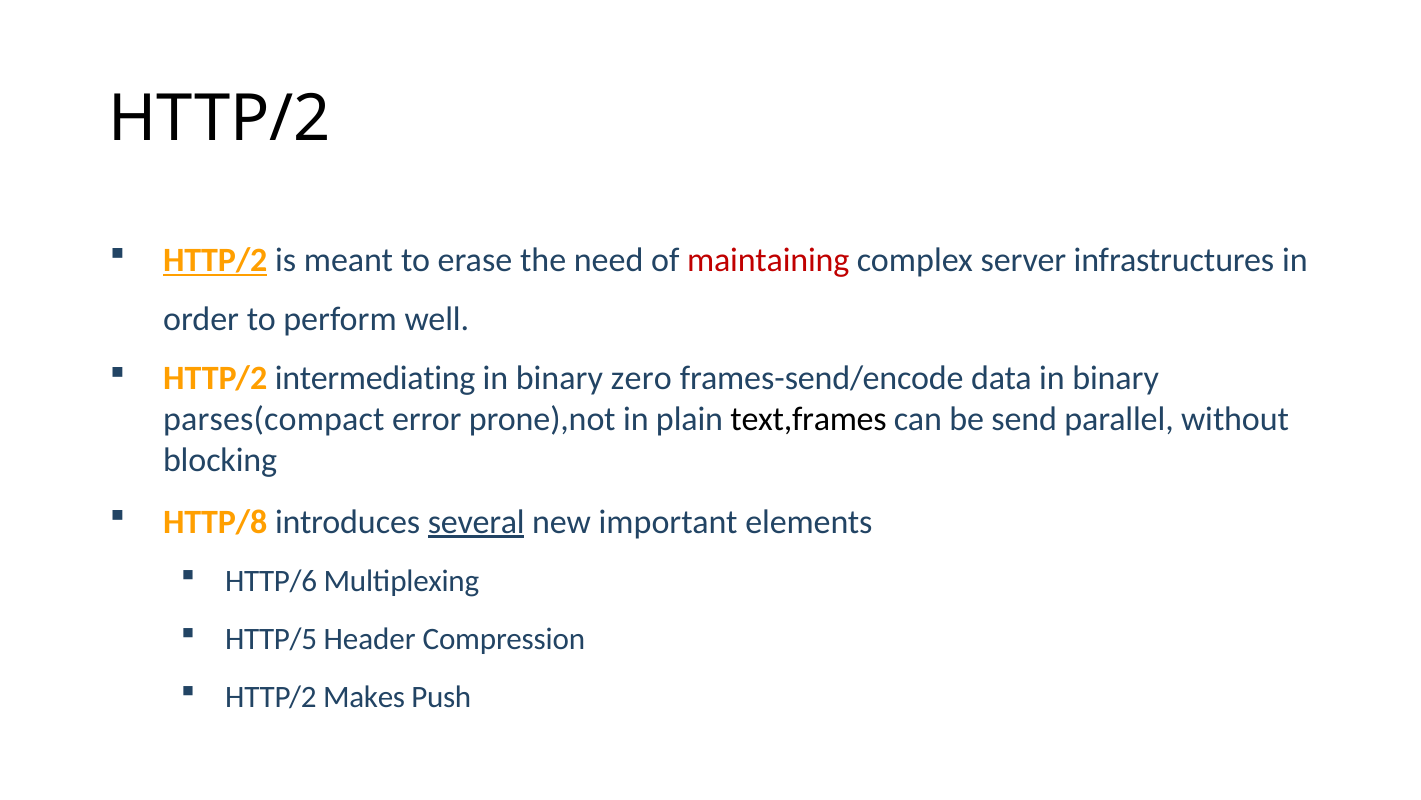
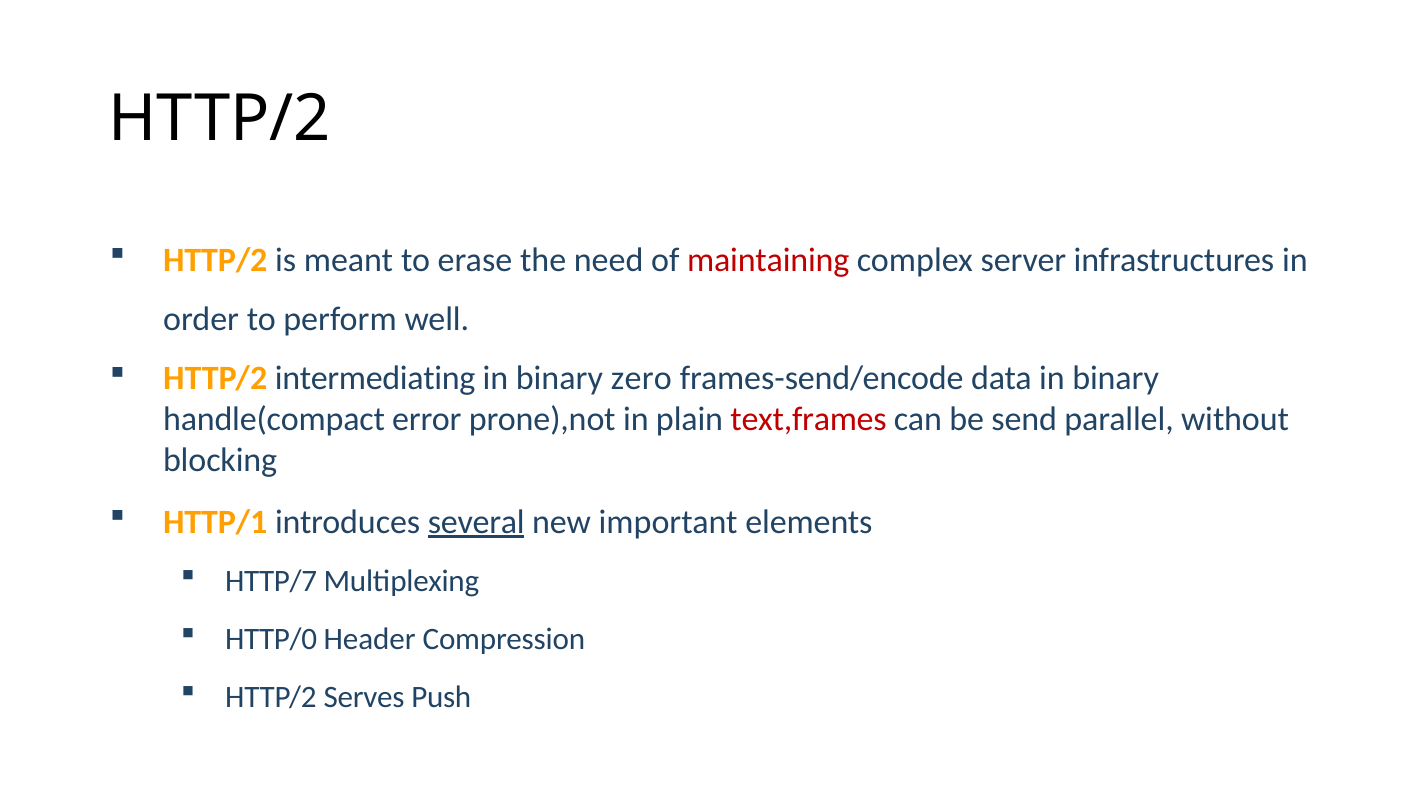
HTTP/2 at (215, 260) underline: present -> none
parses(compact: parses(compact -> handle(compact
text,frames colour: black -> red
HTTP/8: HTTP/8 -> HTTP/1
HTTP/6: HTTP/6 -> HTTP/7
HTTP/5: HTTP/5 -> HTTP/0
Makes: Makes -> Serves
